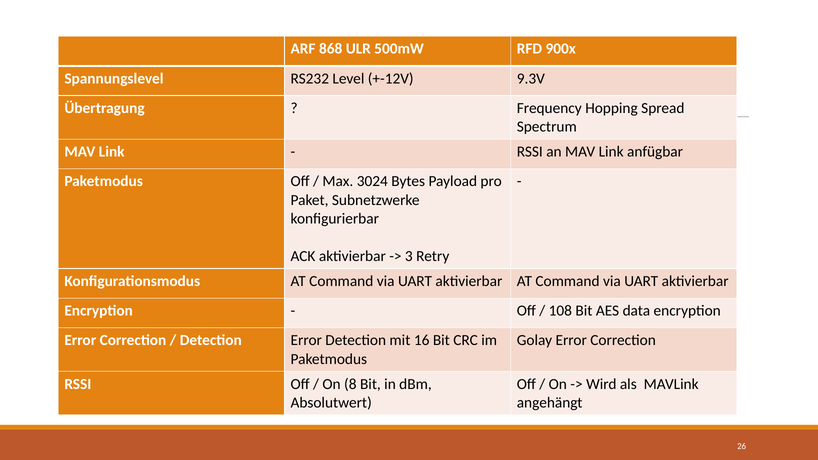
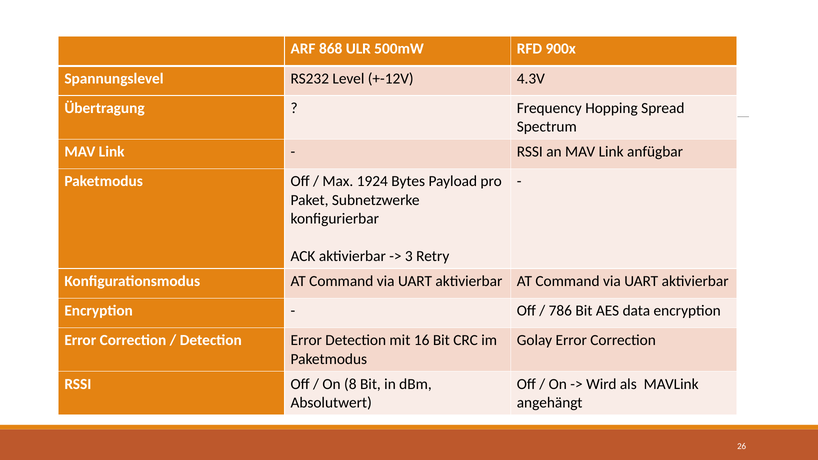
9.3V: 9.3V -> 4.3V
3024: 3024 -> 1924
108: 108 -> 786
